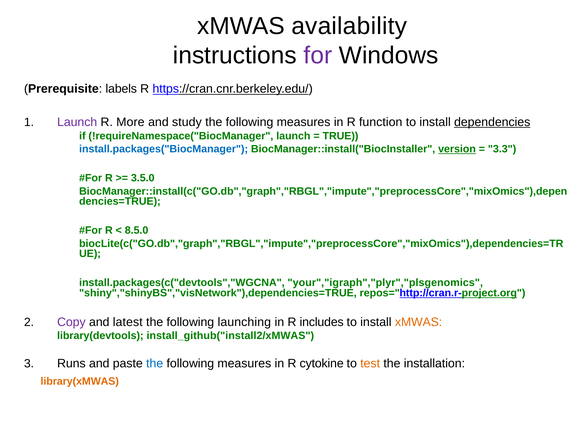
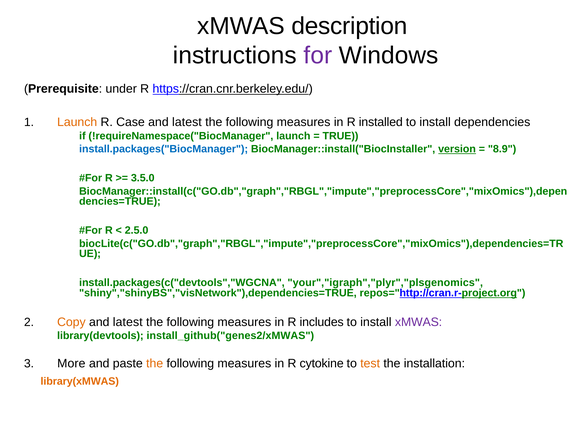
availability: availability -> description
labels: labels -> under
Launch at (77, 122) colour: purple -> orange
More: More -> Case
study at (187, 122): study -> latest
function: function -> installed
dependencies underline: present -> none
3.3: 3.3 -> 8.9
8.5.0: 8.5.0 -> 2.5.0
Copy colour: purple -> orange
launching at (244, 322): launching -> measures
xMWAS at (419, 322) colour: orange -> purple
install_github("install2/xMWAS: install_github("install2/xMWAS -> install_github("genes2/xMWAS
Runs: Runs -> More
the at (155, 364) colour: blue -> orange
